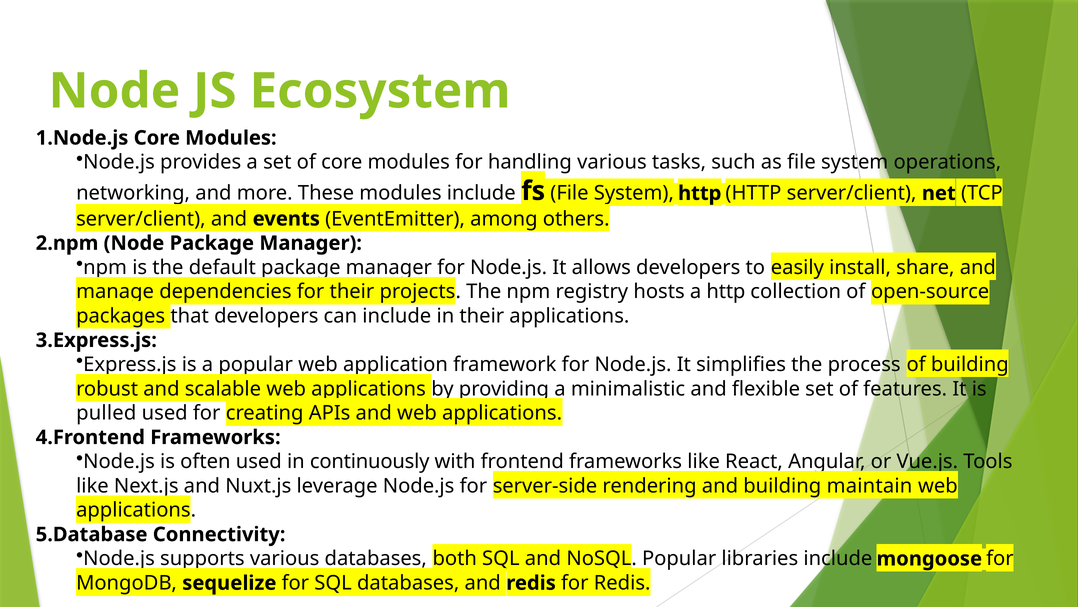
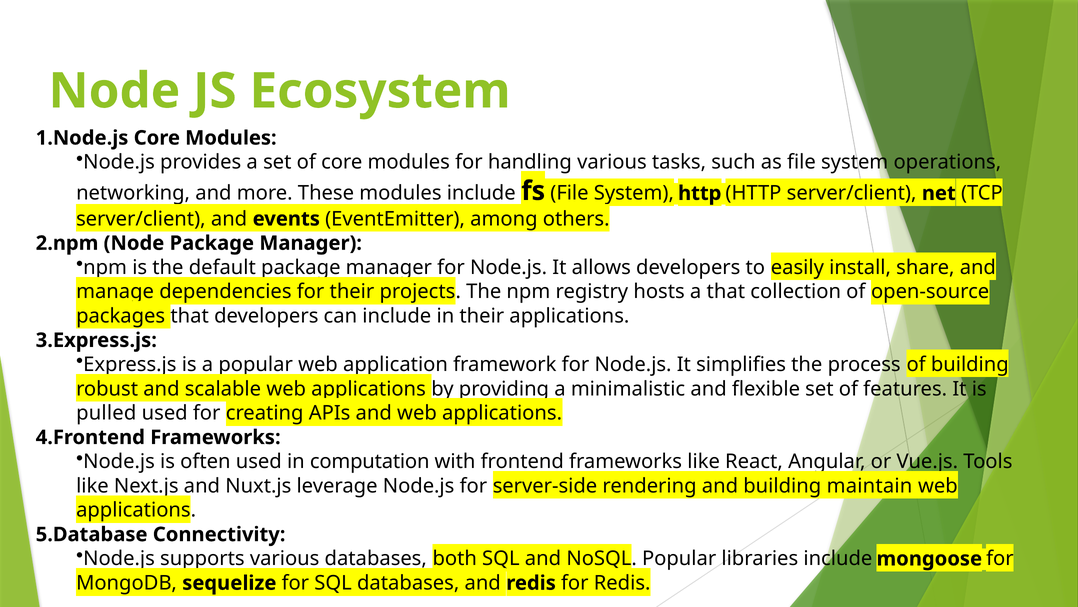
a http: http -> that
continuously: continuously -> computation
